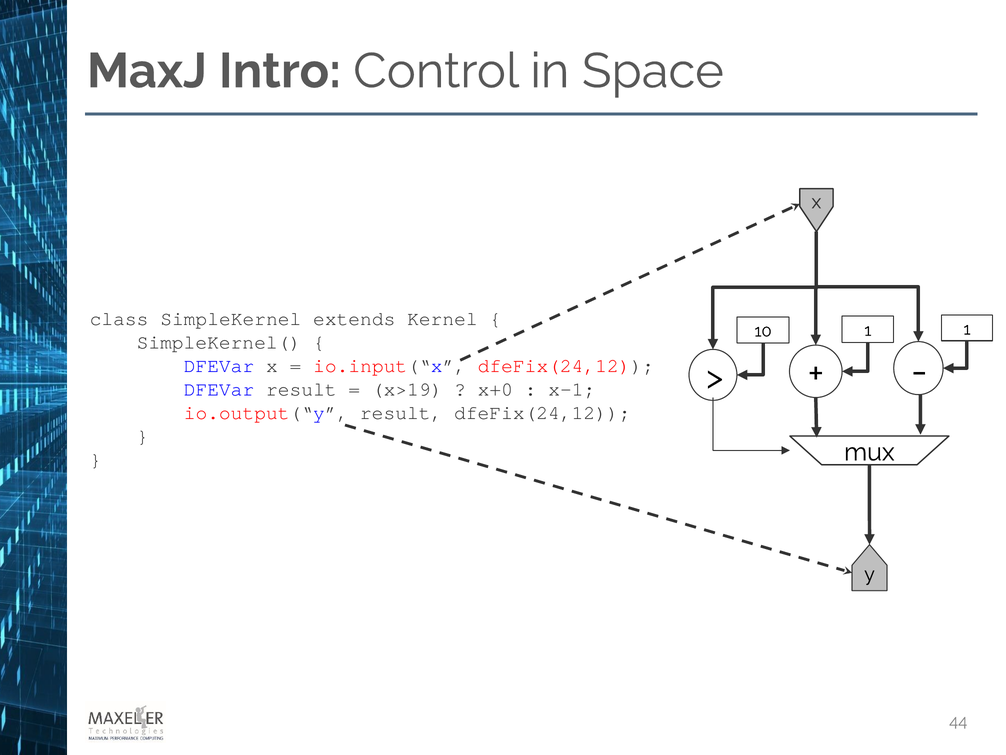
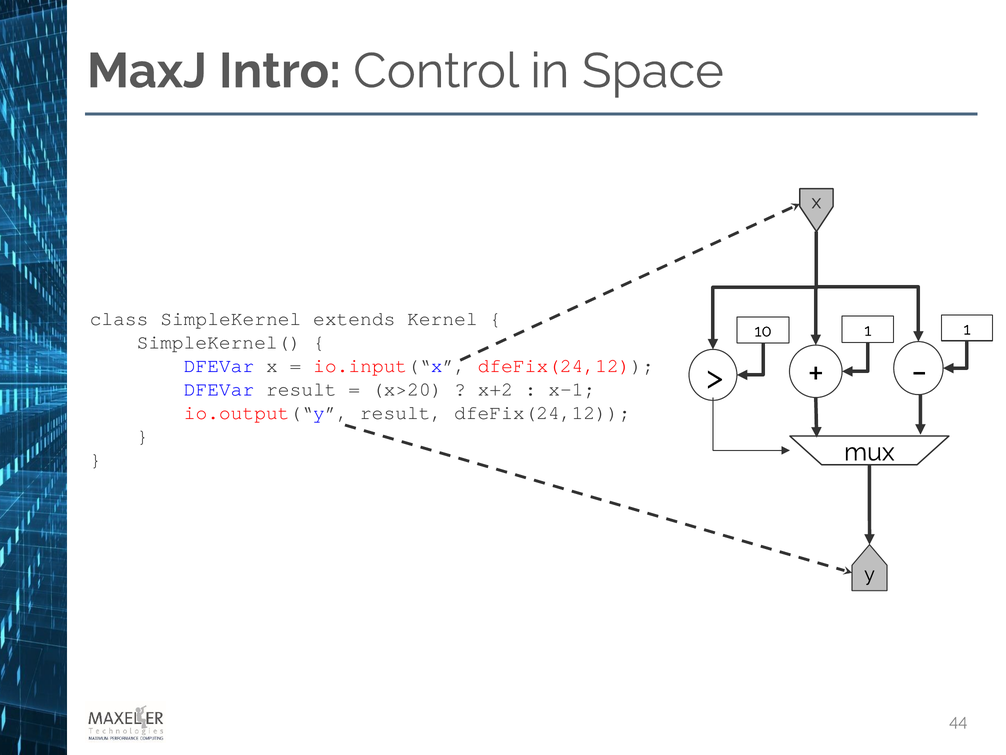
x>19: x>19 -> x>20
x+0: x+0 -> x+2
